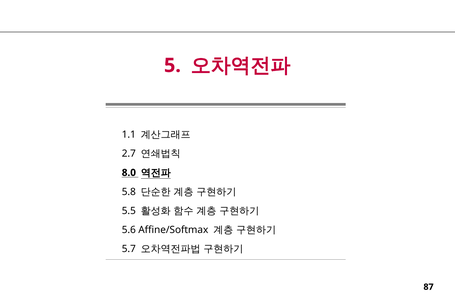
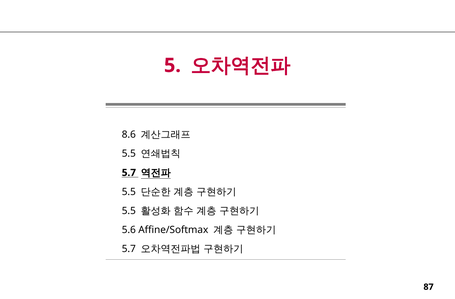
1.1: 1.1 -> 8.6
2.7 at (129, 154): 2.7 -> 5.5
8.0 at (129, 173): 8.0 -> 5.7
5.8 at (129, 192): 5.8 -> 5.5
